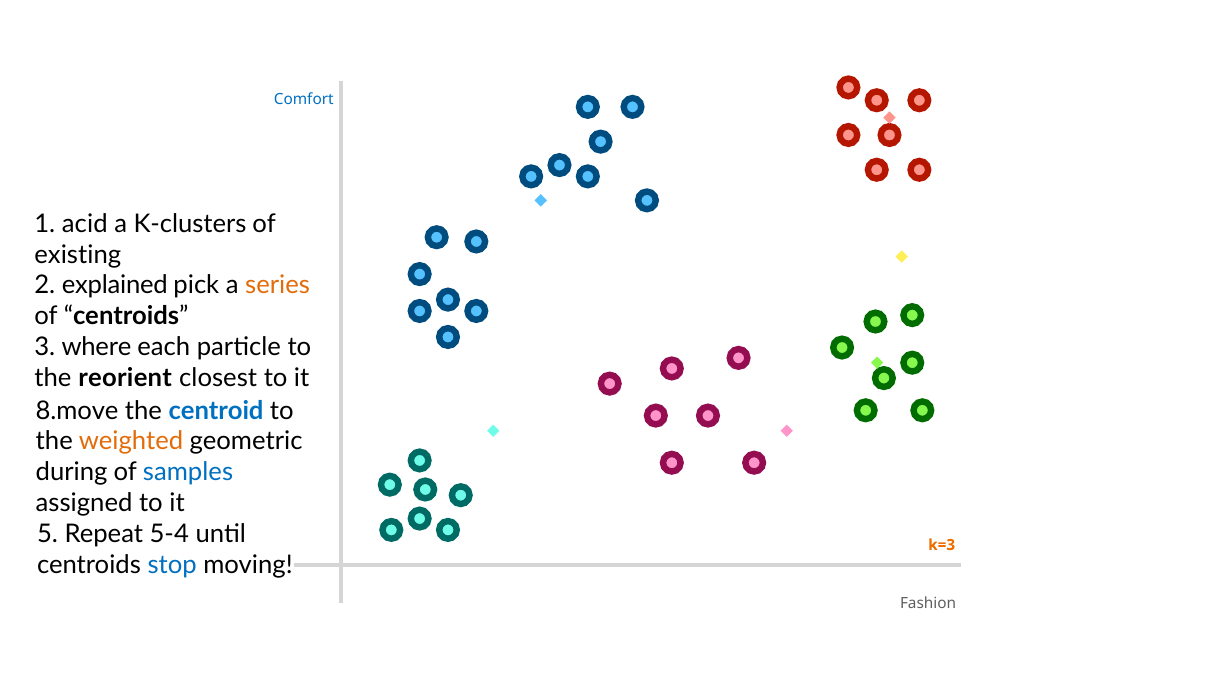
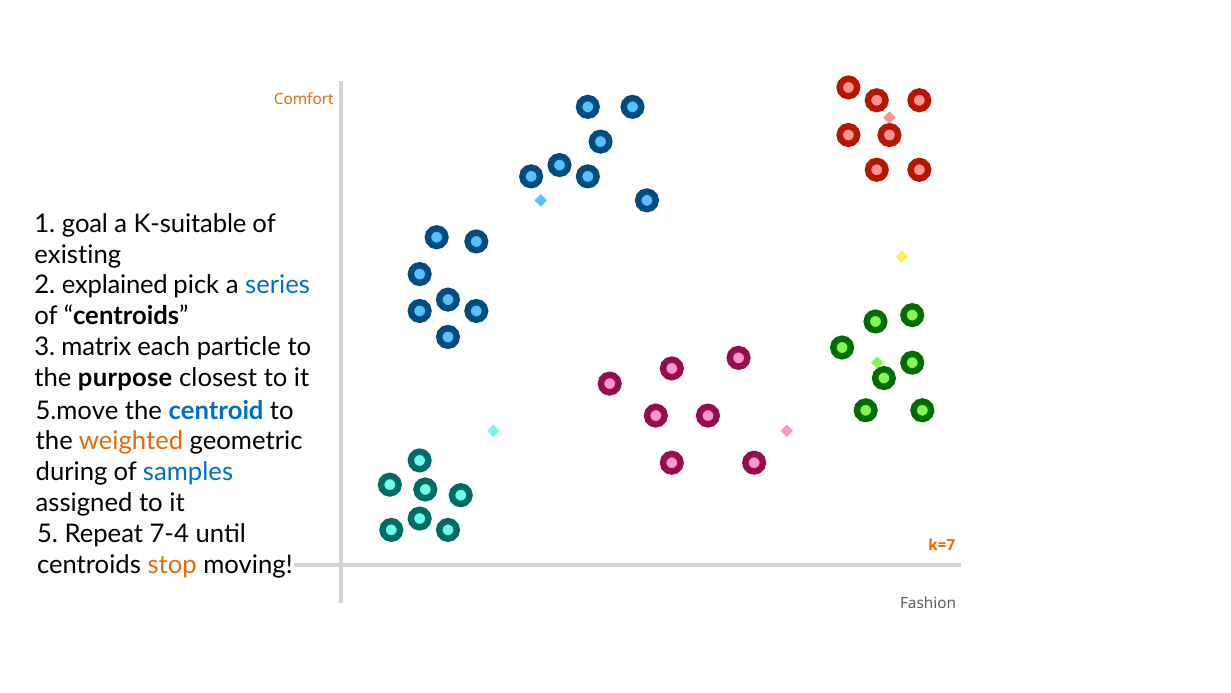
Comfort colour: blue -> orange
acid: acid -> goal
K-clusters: K-clusters -> K-suitable
series colour: orange -> blue
where: where -> matrix
reorient: reorient -> purpose
8.move: 8.move -> 5.move
5-4: 5-4 -> 7-4
k=3: k=3 -> k=7
stop colour: blue -> orange
